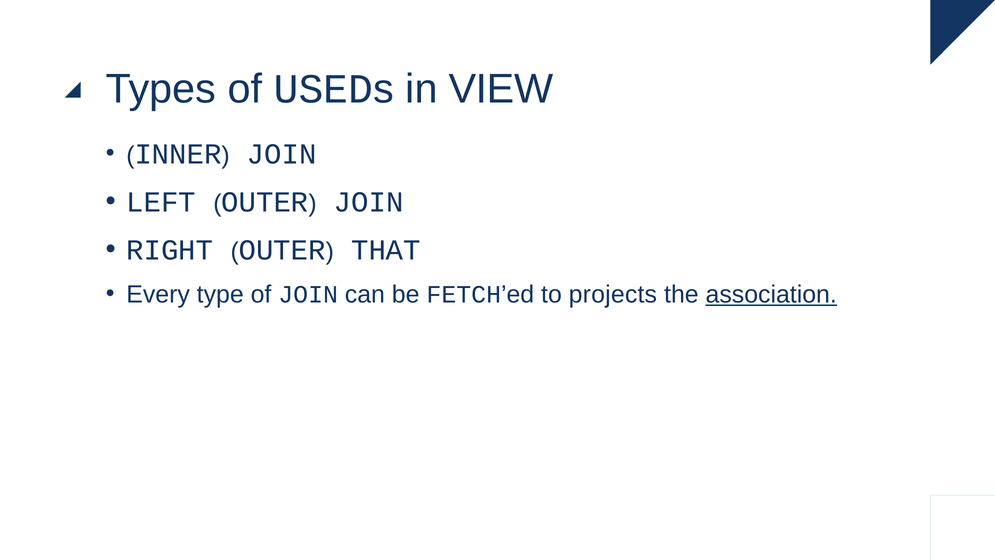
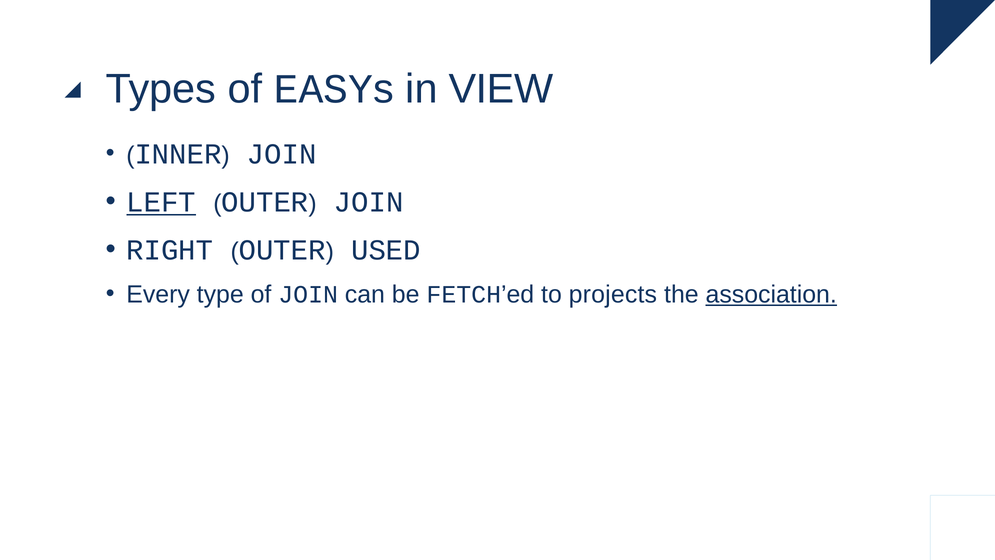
USED: USED -> EASY
LEFT underline: none -> present
THAT: THAT -> USED
